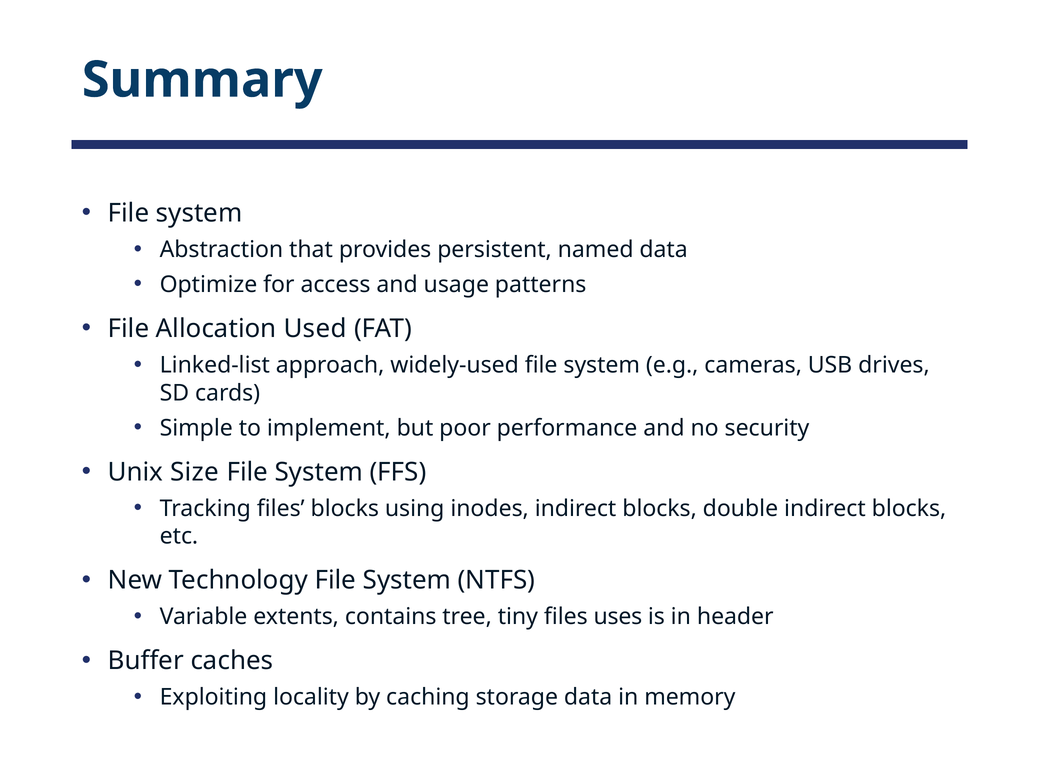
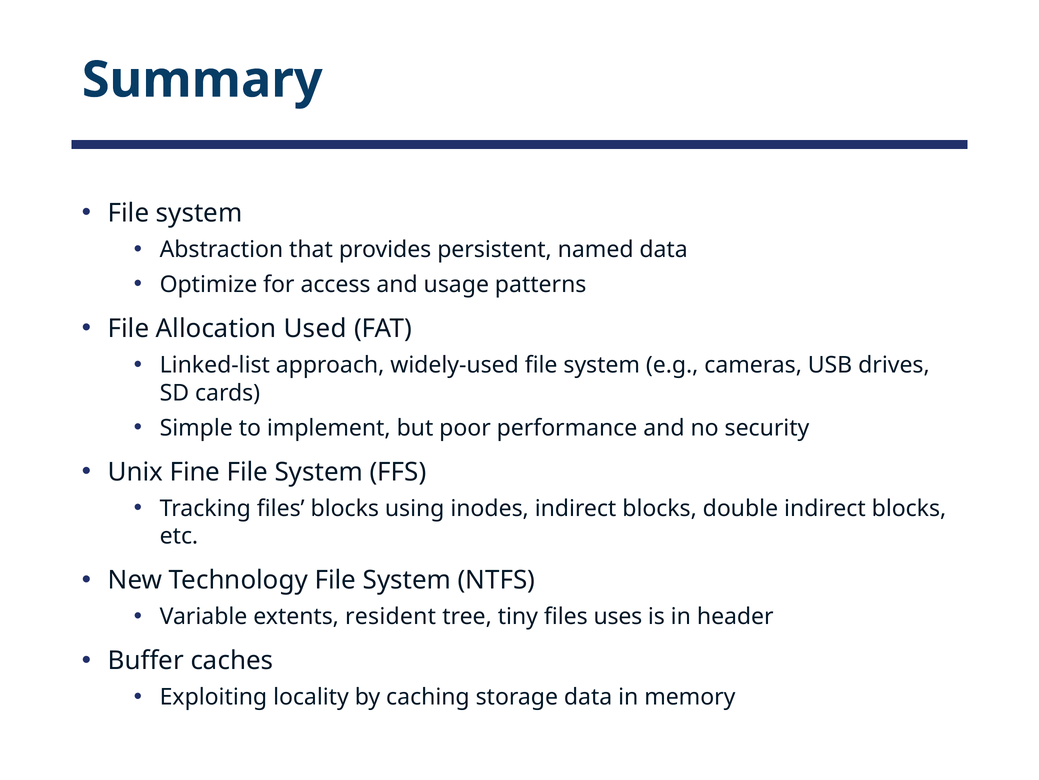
Size: Size -> Fine
contains: contains -> resident
